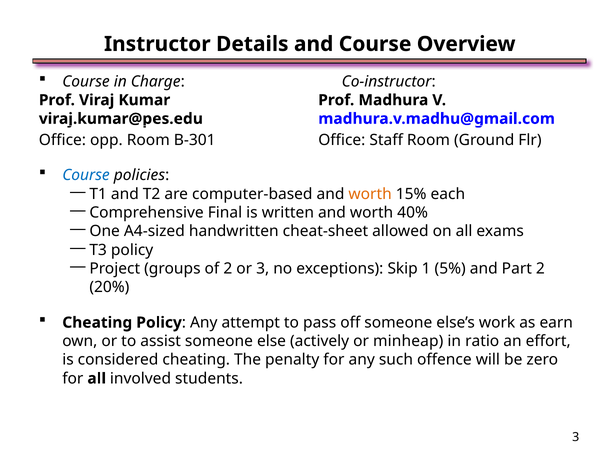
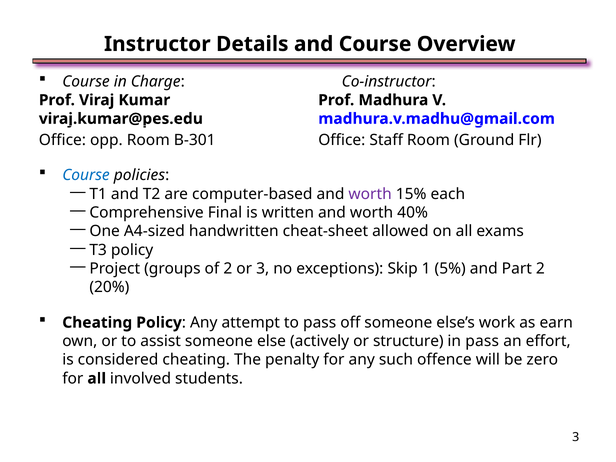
worth at (370, 194) colour: orange -> purple
minheap: minheap -> structure
in ratio: ratio -> pass
